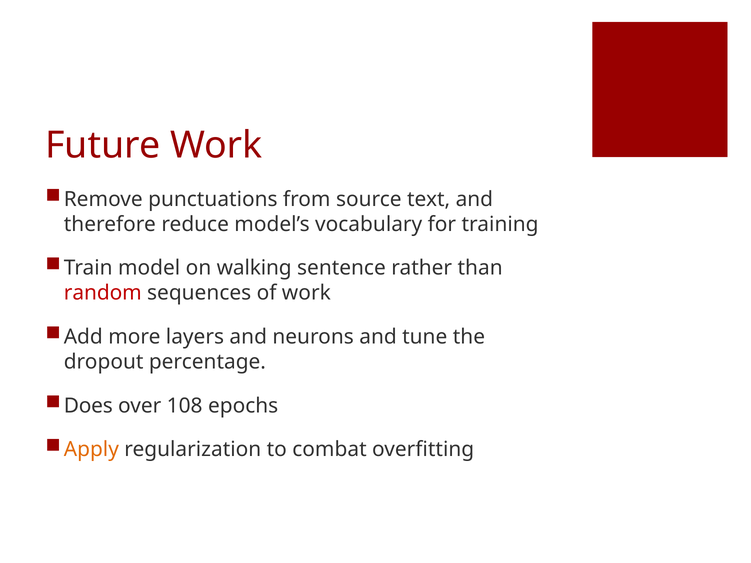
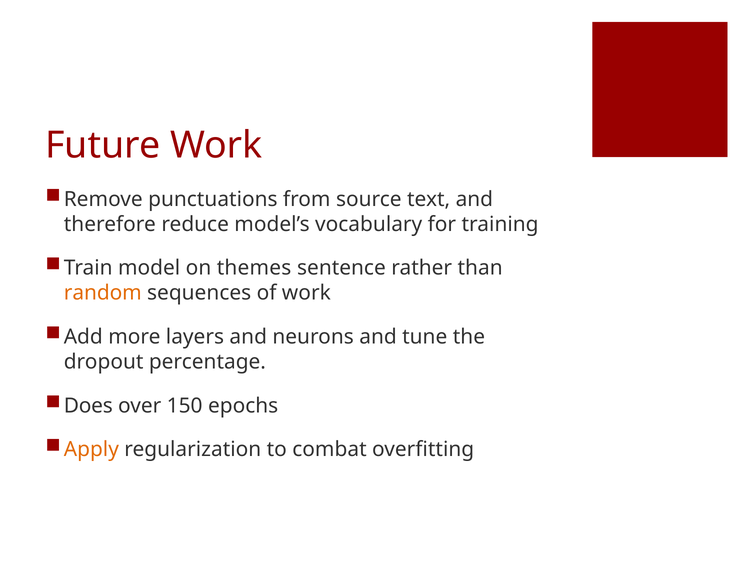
walking: walking -> themes
random colour: red -> orange
108: 108 -> 150
